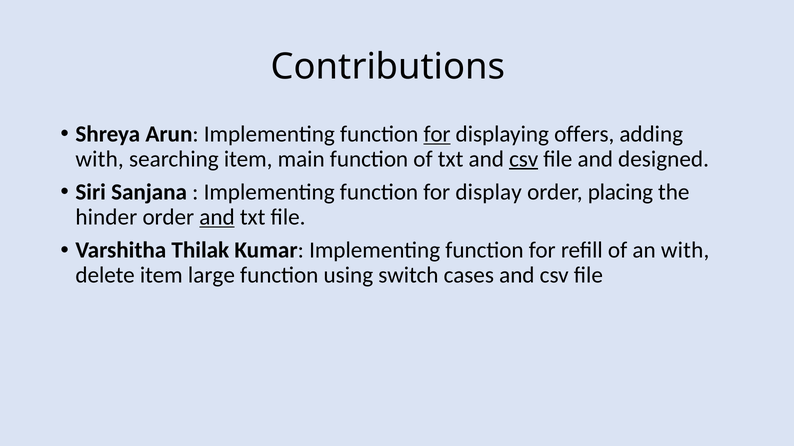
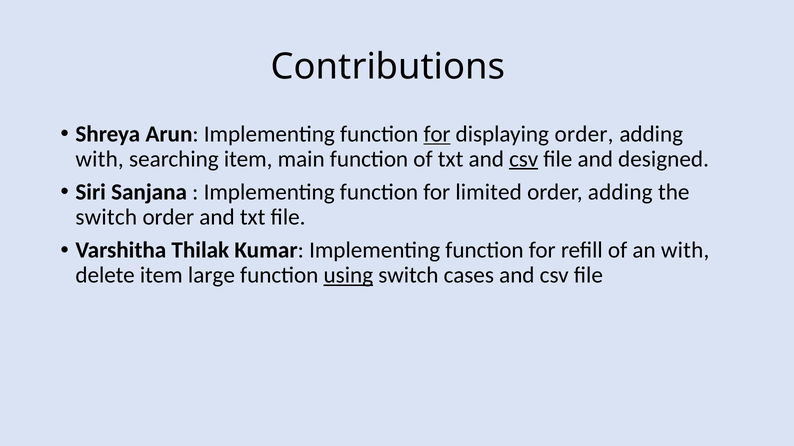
displaying offers: offers -> order
display: display -> limited
placing at (620, 192): placing -> adding
hinder at (106, 217): hinder -> switch
and at (217, 217) underline: present -> none
using underline: none -> present
